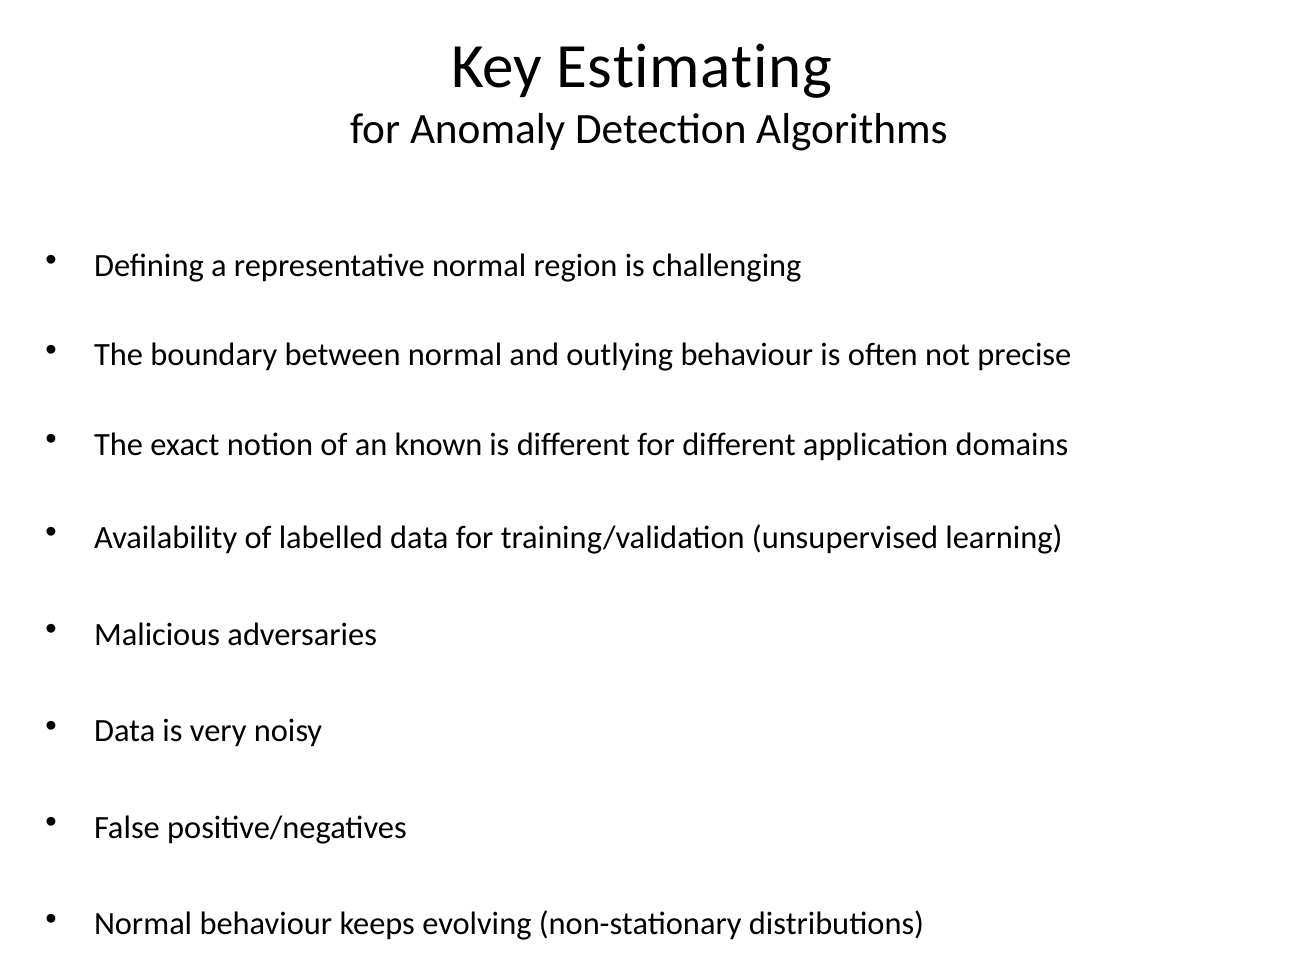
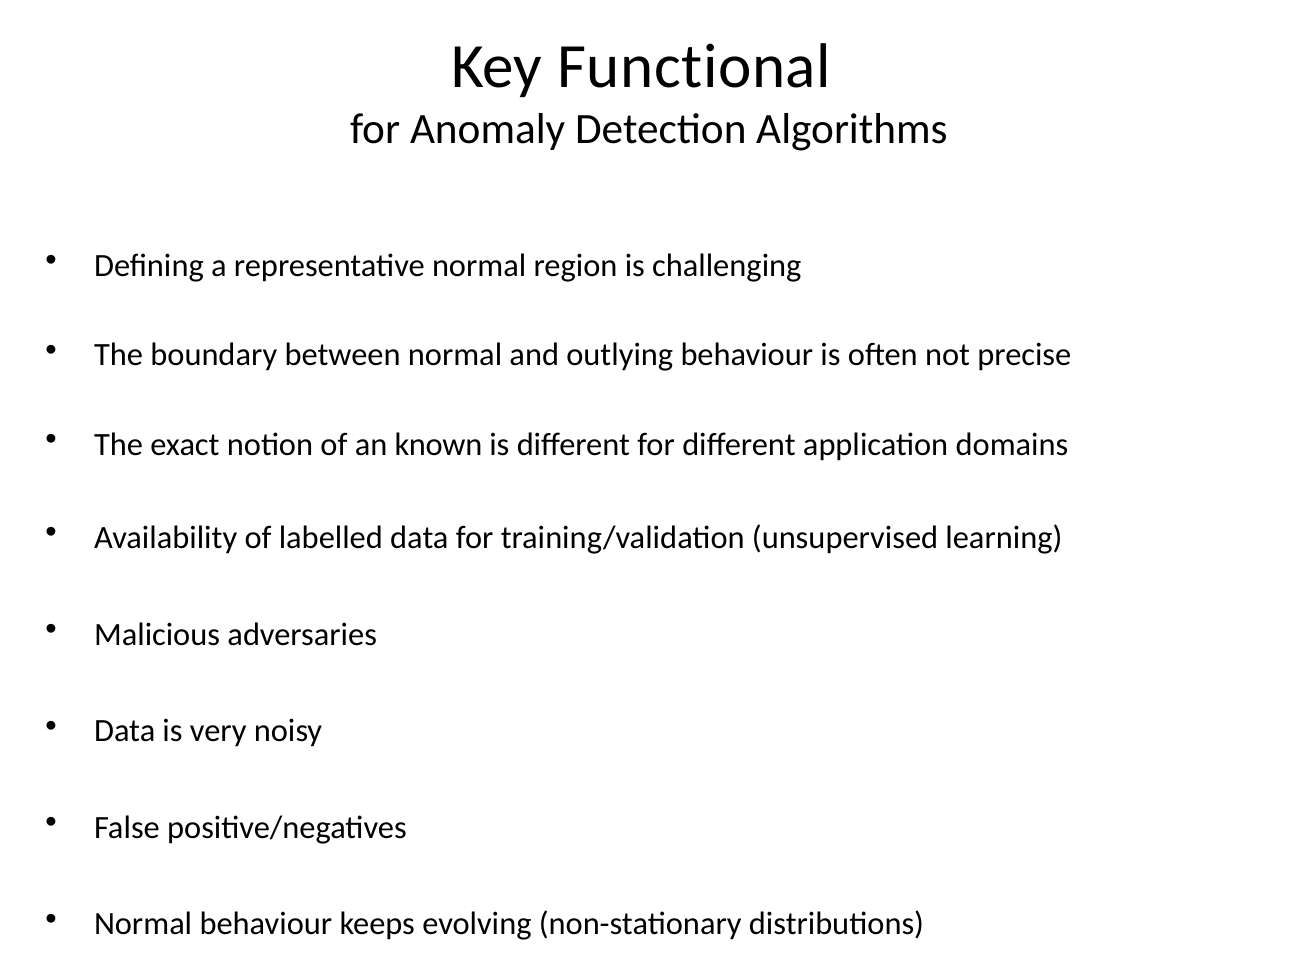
Estimating: Estimating -> Functional
